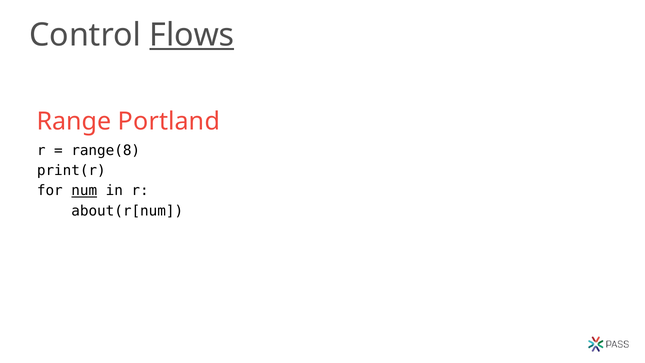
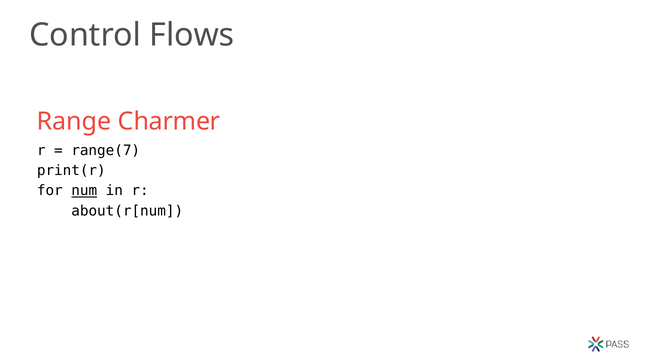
Flows underline: present -> none
Portland: Portland -> Charmer
range(8: range(8 -> range(7
